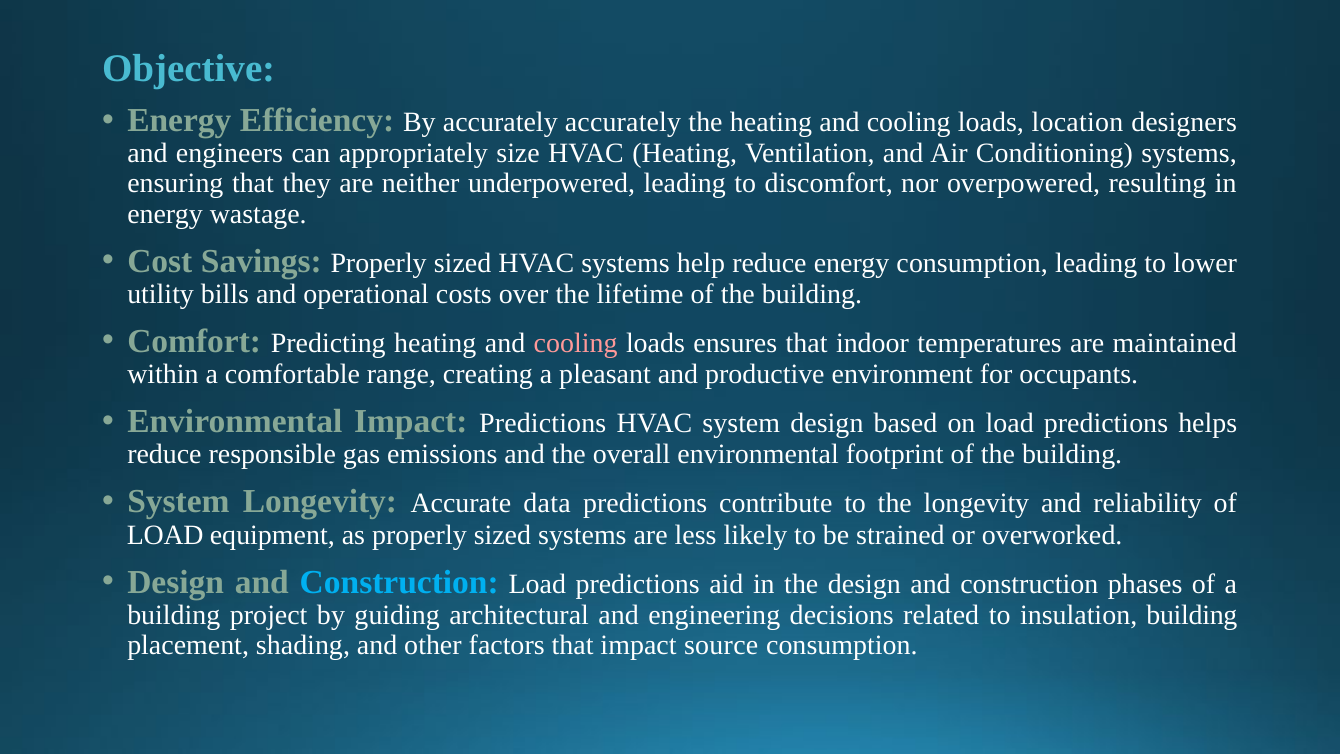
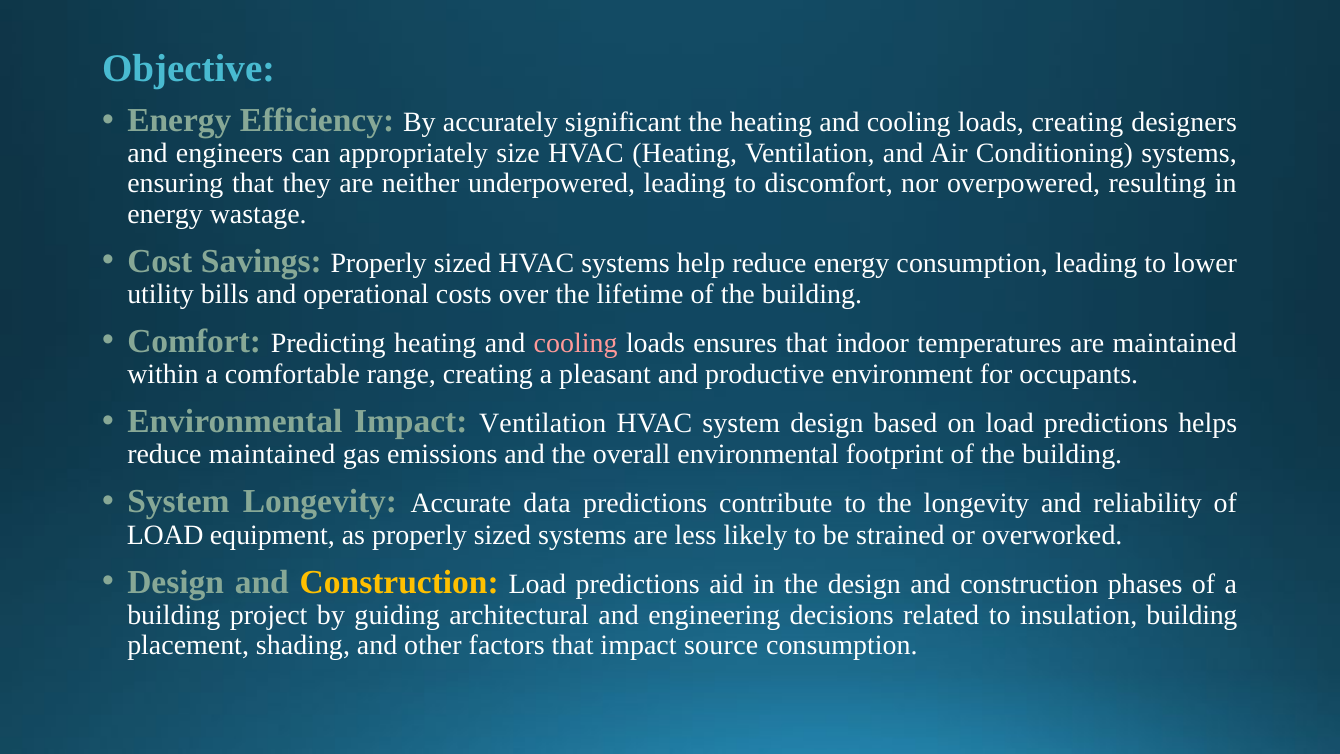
accurately accurately: accurately -> significant
loads location: location -> creating
Impact Predictions: Predictions -> Ventilation
reduce responsible: responsible -> maintained
Construction at (399, 582) colour: light blue -> yellow
